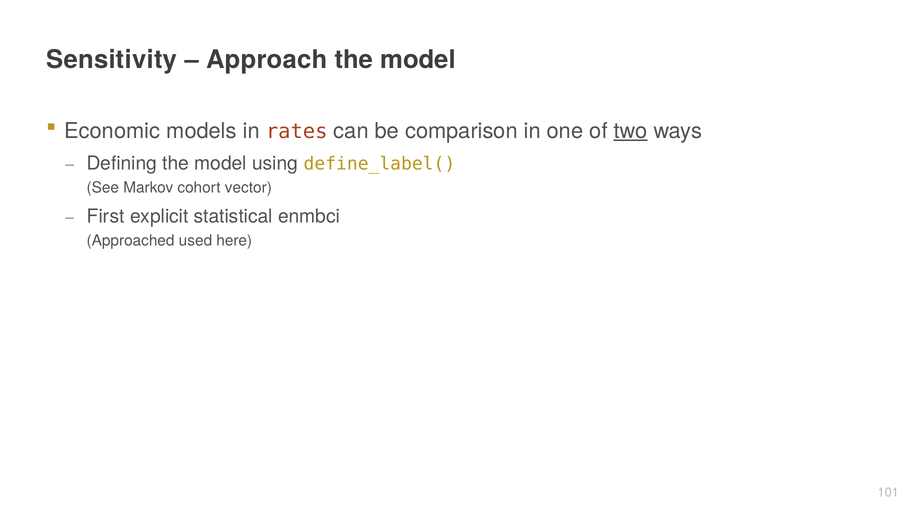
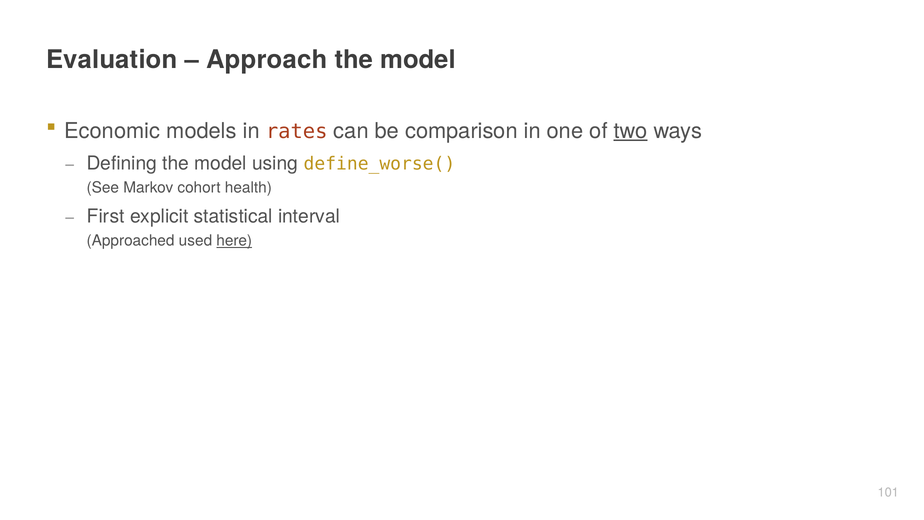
Sensitivity: Sensitivity -> Evaluation
define_label(: define_label( -> define_worse(
vector: vector -> health
enmbci: enmbci -> interval
here underline: none -> present
